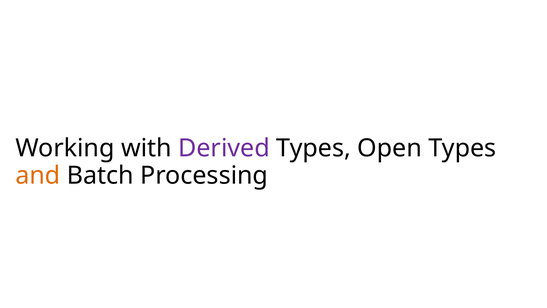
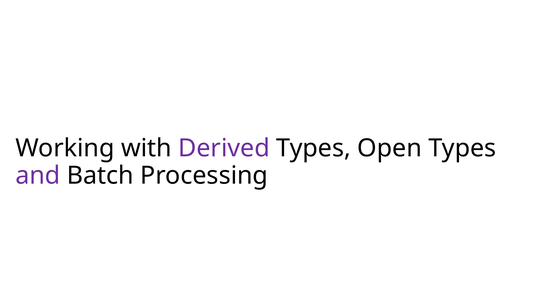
and colour: orange -> purple
